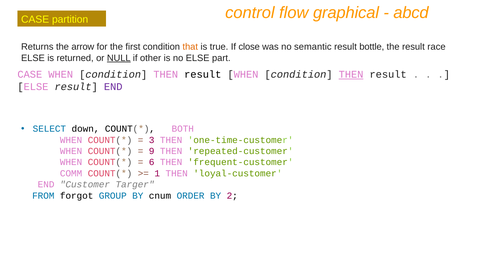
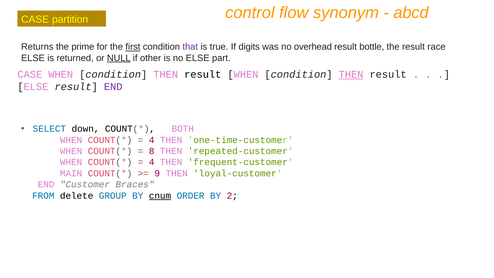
graphical: graphical -> synonym
arrow: arrow -> prime
first underline: none -> present
that colour: orange -> purple
close: close -> digits
semantic: semantic -> overhead
3 at (152, 140): 3 -> 4
9: 9 -> 8
6 at (152, 162): 6 -> 4
COMM: COMM -> MAIN
1: 1 -> 9
Targer: Targer -> Braces
forgot: forgot -> delete
cnum underline: none -> present
